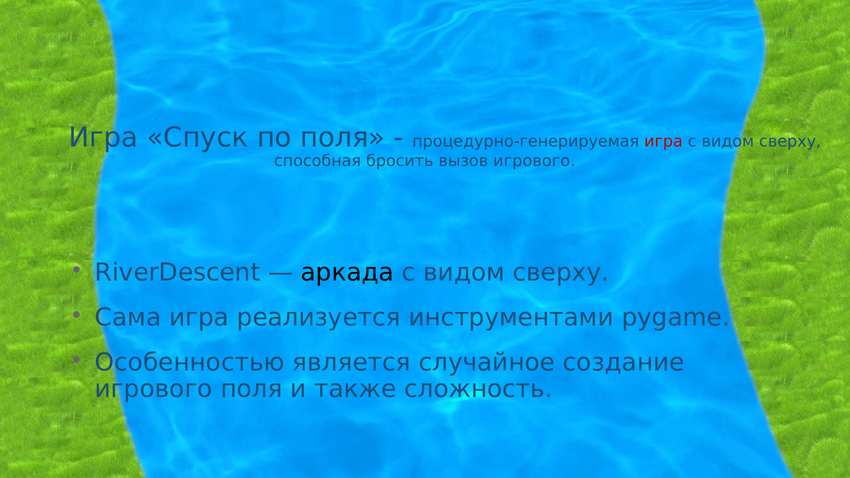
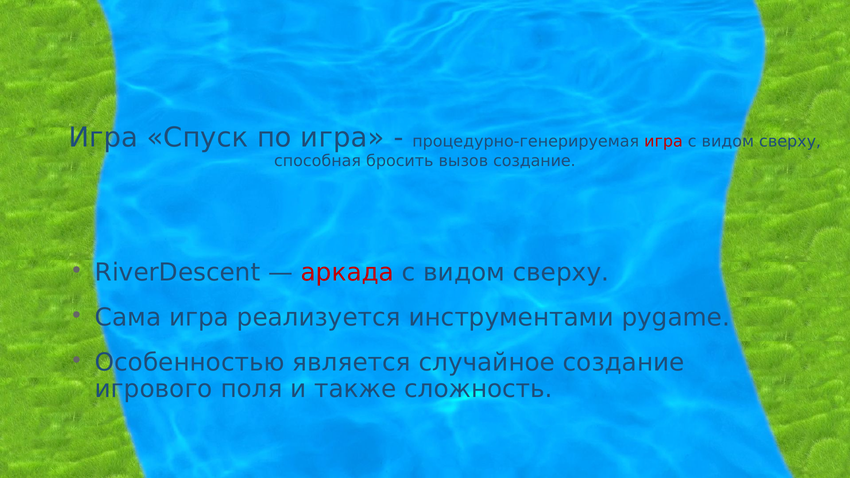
по поля: поля -> игра
вызов игрового: игрового -> создание
аркада colour: black -> red
